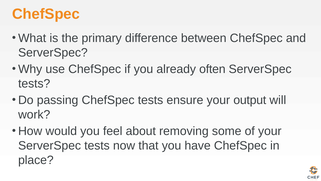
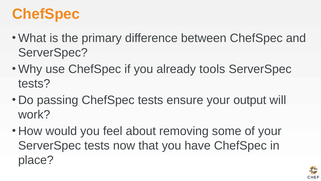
often: often -> tools
